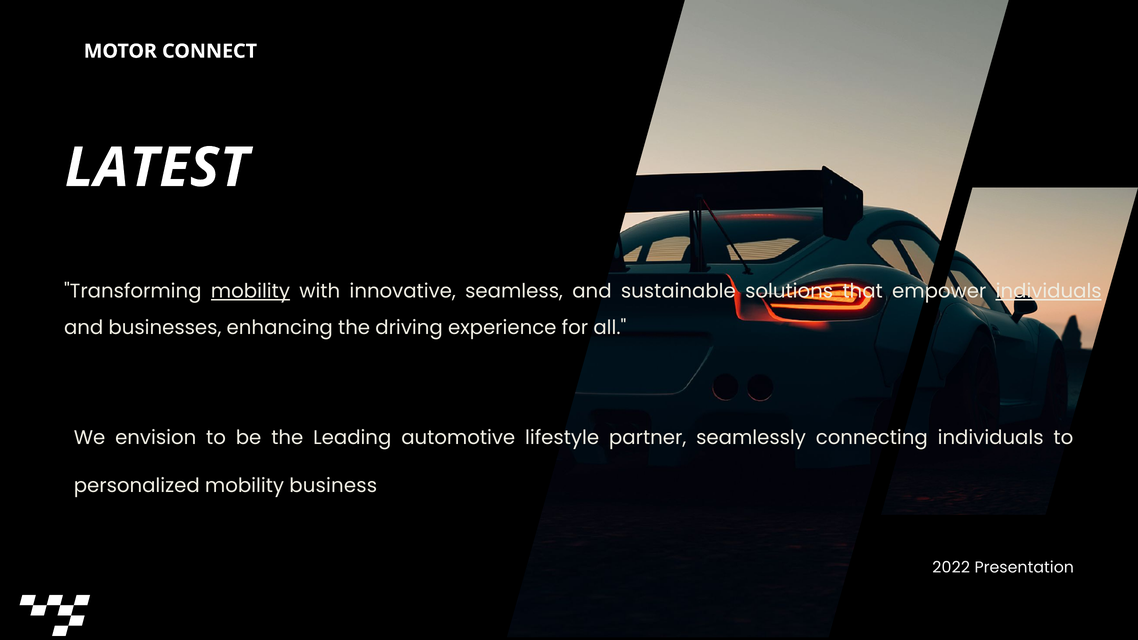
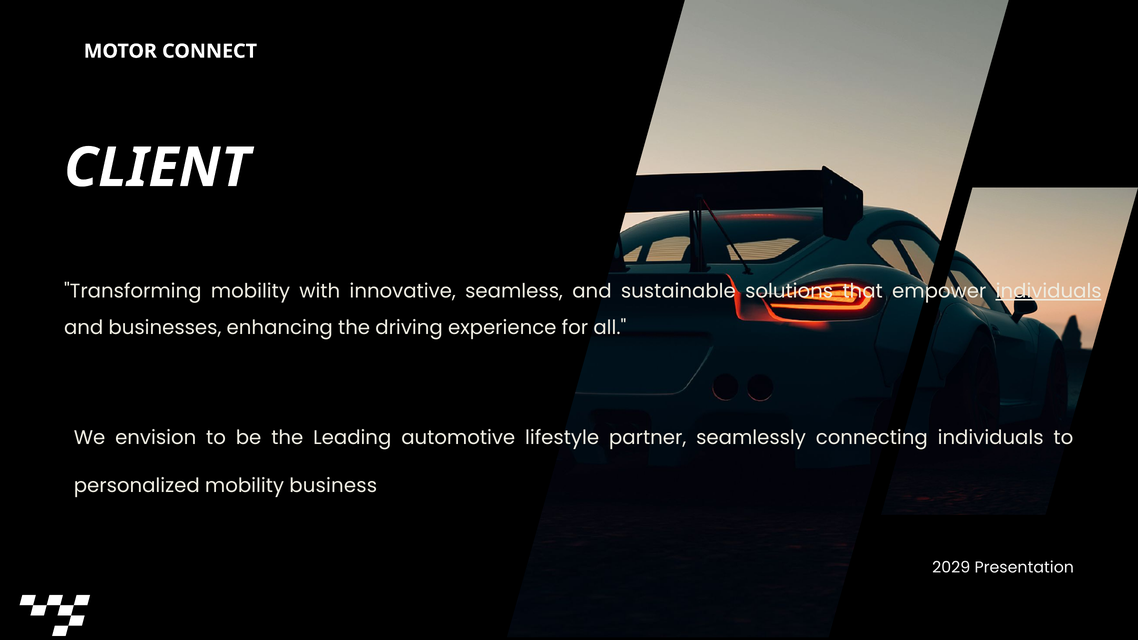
LATEST: LATEST -> CLIENT
mobility at (250, 291) underline: present -> none
2022: 2022 -> 2029
